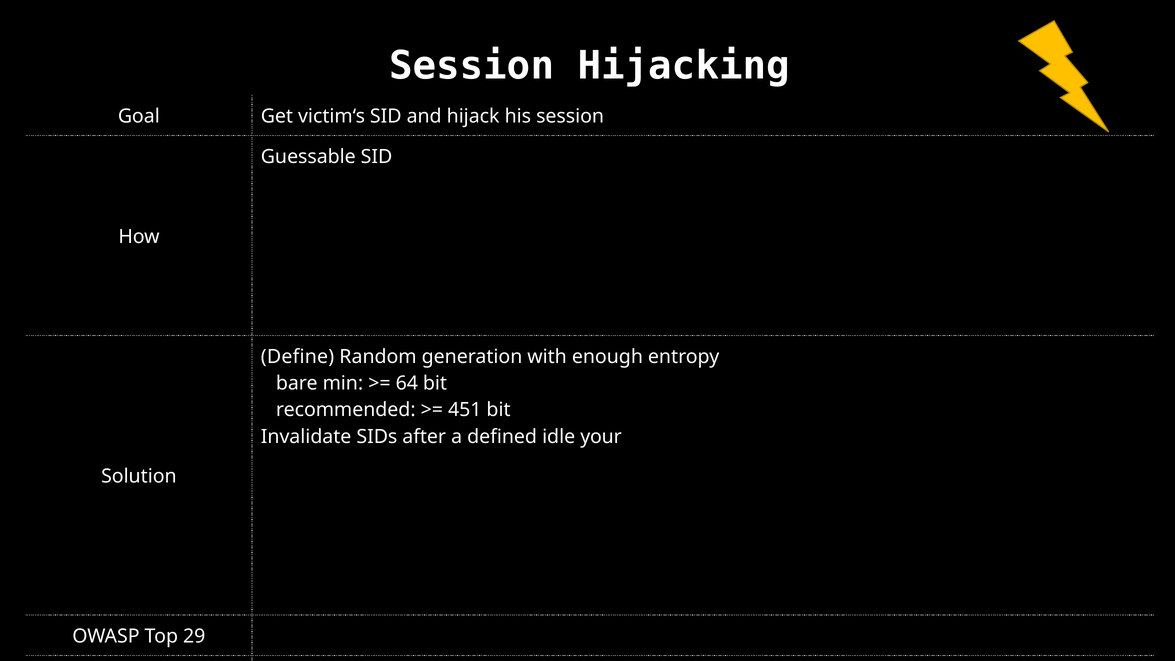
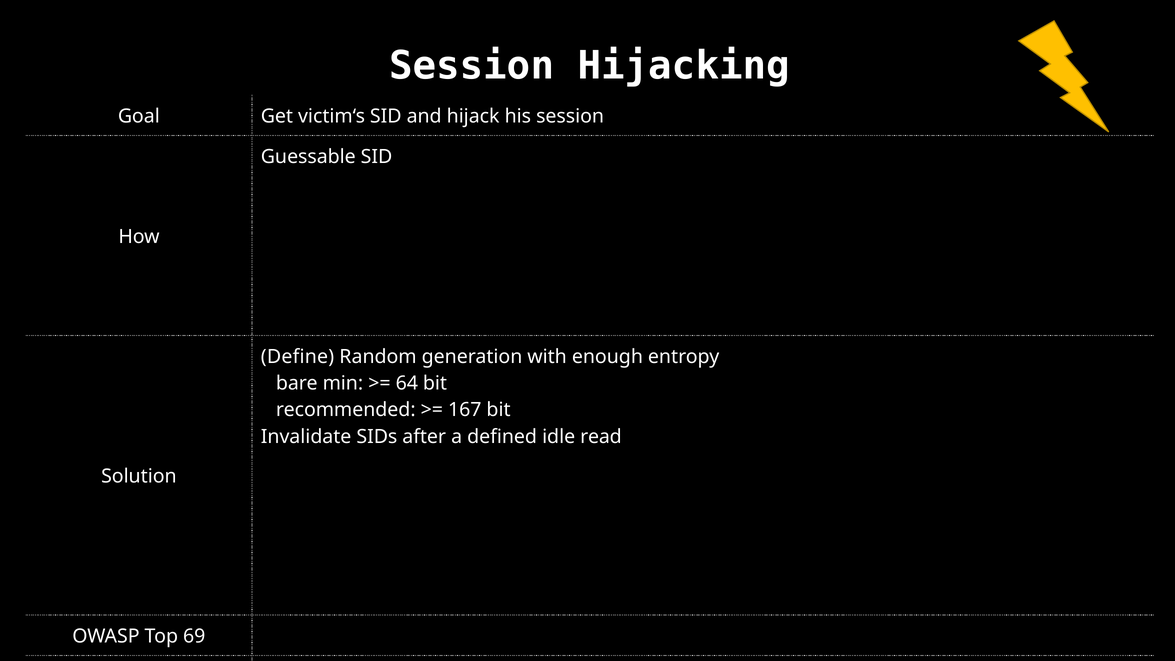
451: 451 -> 167
your: your -> read
29: 29 -> 69
